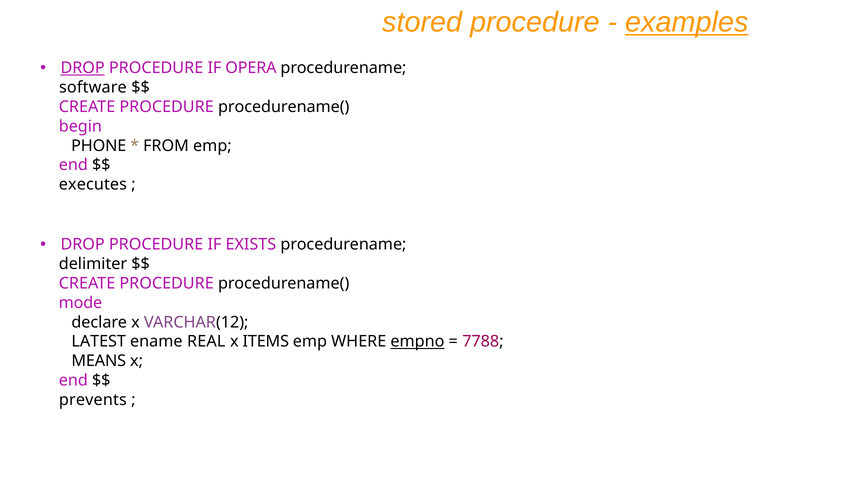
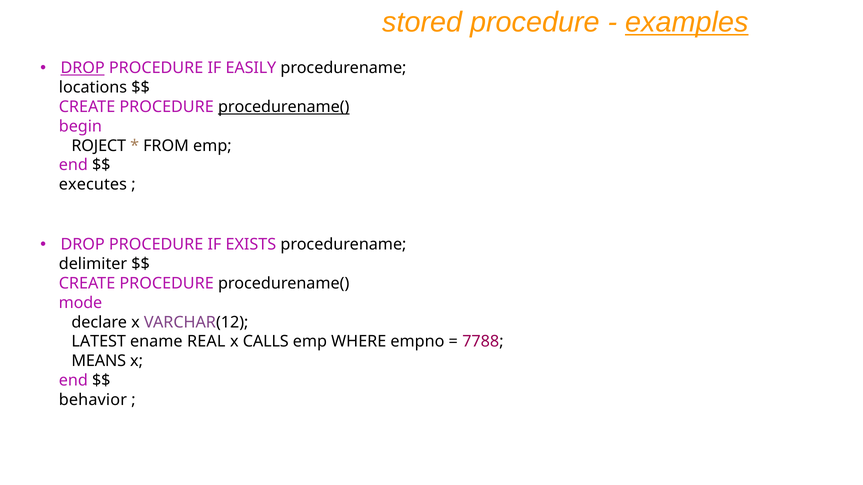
OPERA: OPERA -> EASILY
software: software -> locations
procedurename( at (284, 107) underline: none -> present
PHONE: PHONE -> ROJECT
ITEMS: ITEMS -> CALLS
empno underline: present -> none
prevents: prevents -> behavior
